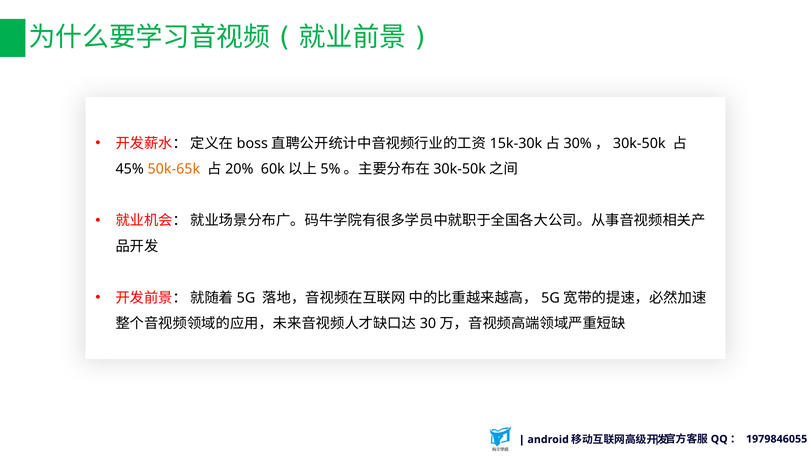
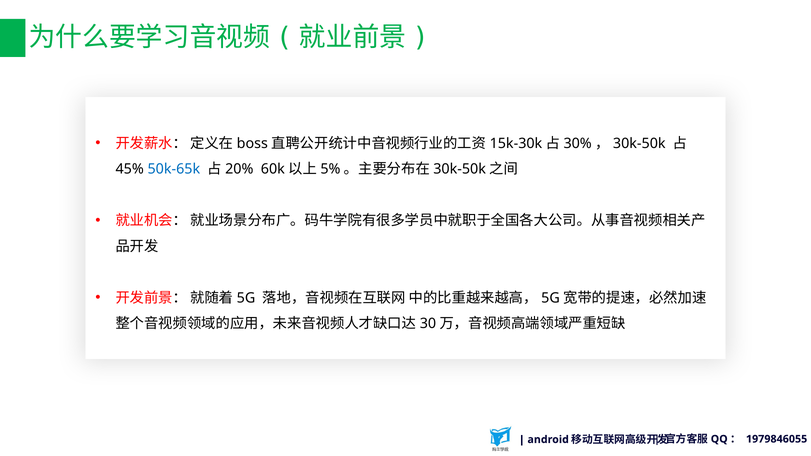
50k-65k colour: orange -> blue
